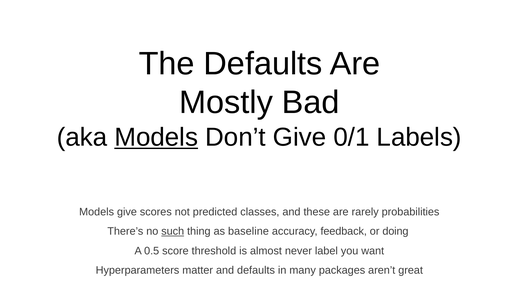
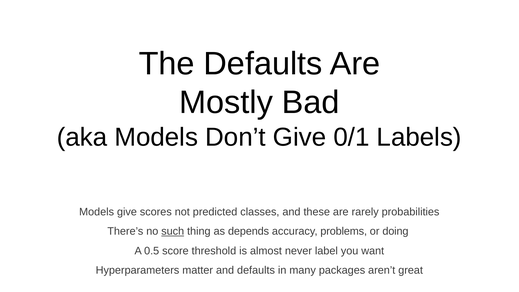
Models at (156, 137) underline: present -> none
baseline: baseline -> depends
feedback: feedback -> problems
